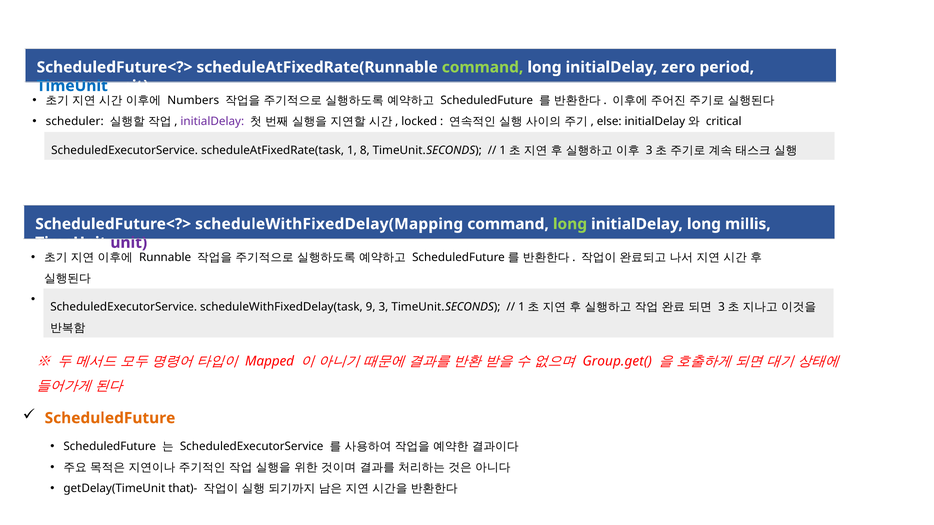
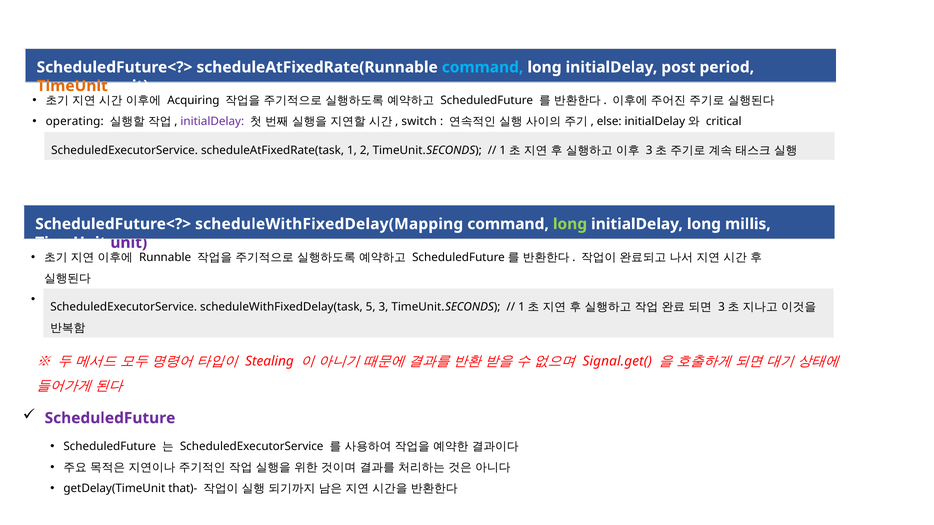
command at (483, 67) colour: light green -> light blue
zero: zero -> post
TimeUnit at (72, 86) colour: blue -> orange
Numbers: Numbers -> Acquiring
scheduler: scheduler -> operating
locked: locked -> switch
8: 8 -> 2
9: 9 -> 5
Mapped: Mapped -> Stealing
Group.get(: Group.get( -> Signal.get(
ScheduledFuture at (110, 418) colour: orange -> purple
